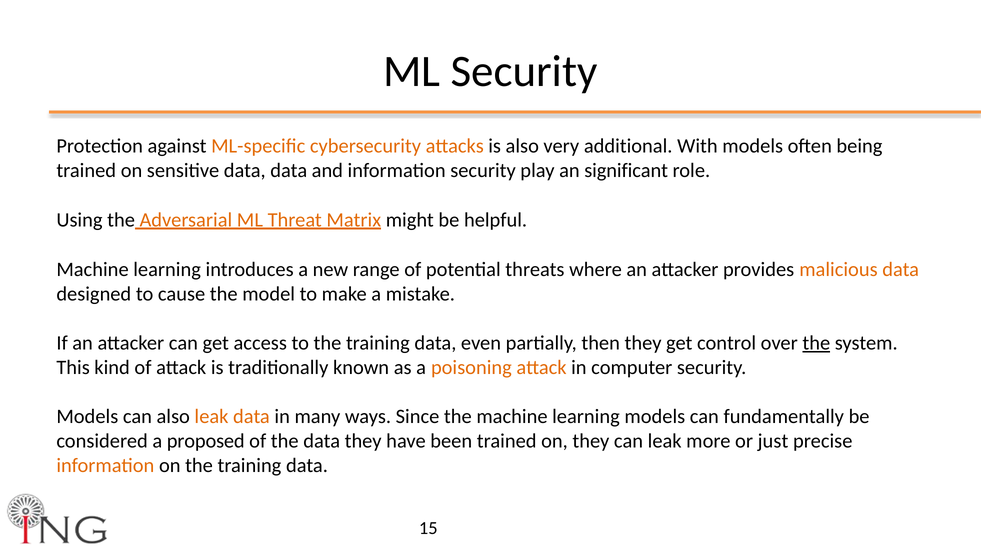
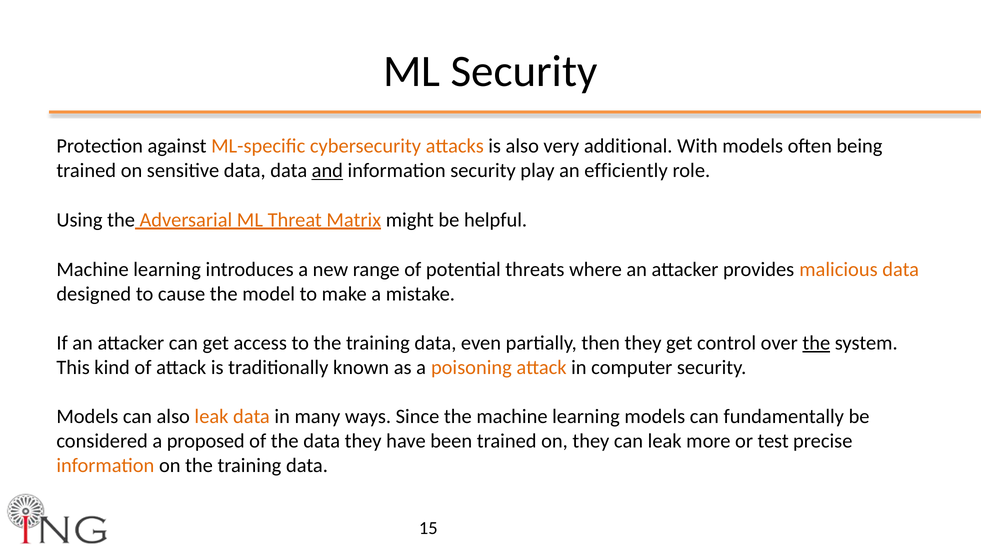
and underline: none -> present
significant: significant -> efficiently
just: just -> test
